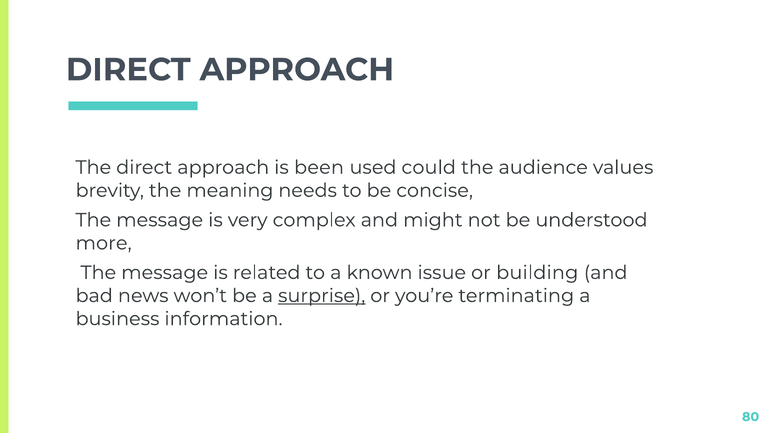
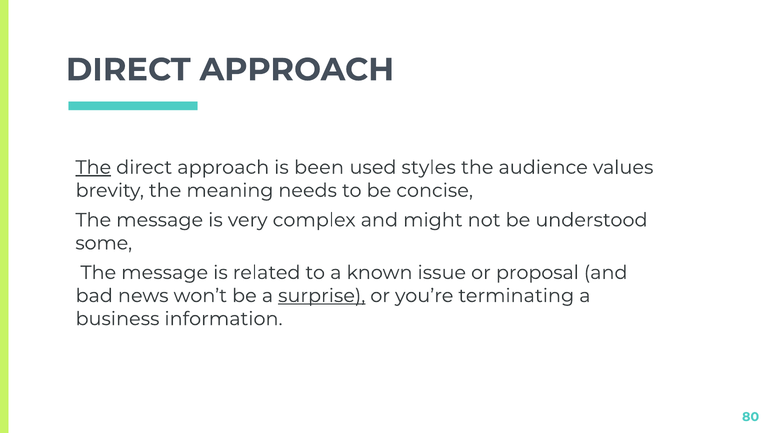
The at (93, 167) underline: none -> present
could: could -> styles
more: more -> some
building: building -> proposal
